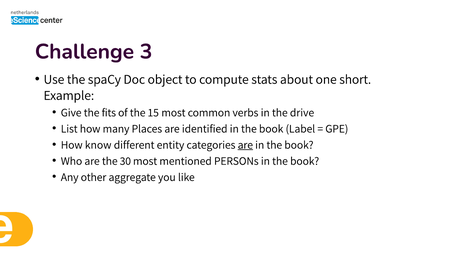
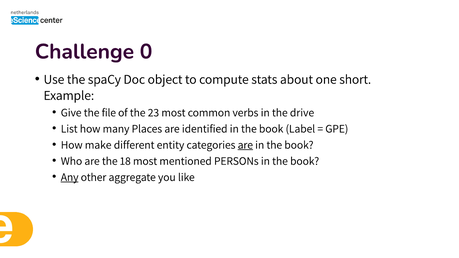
3: 3 -> 0
fits: fits -> file
15: 15 -> 23
know: know -> make
30: 30 -> 18
Any underline: none -> present
